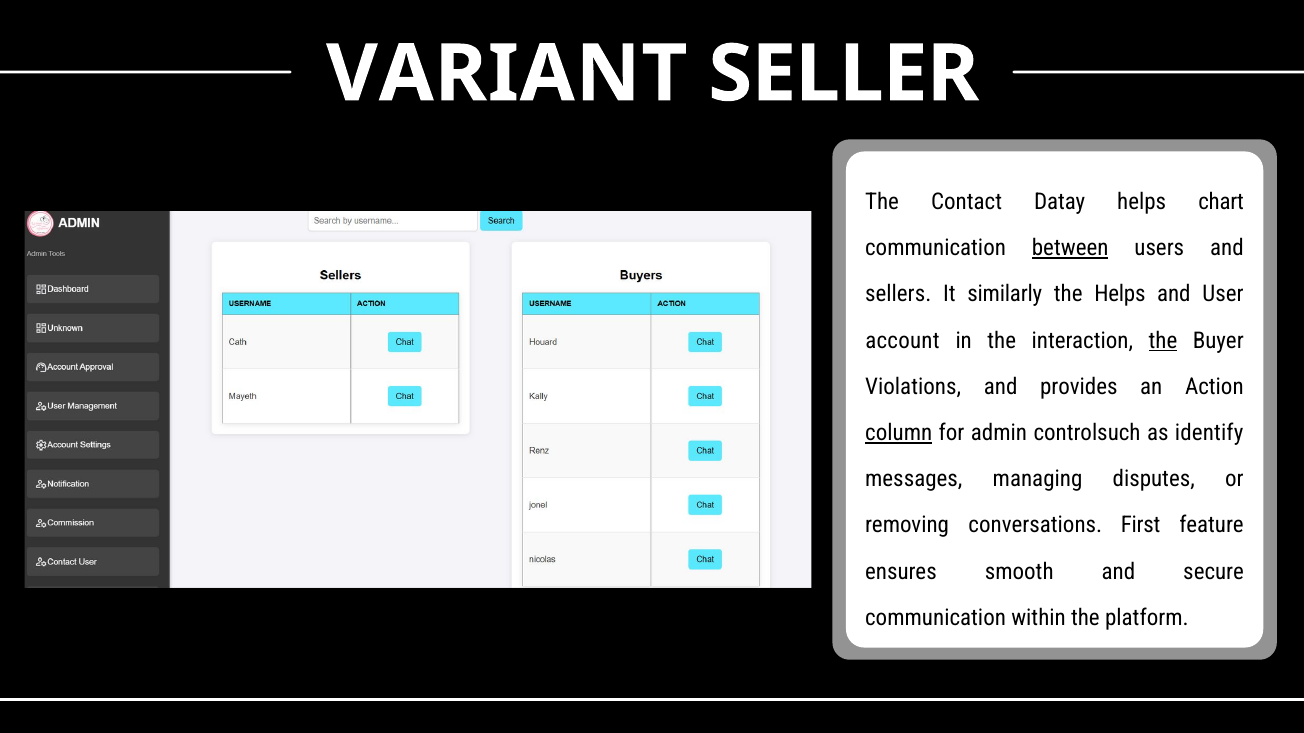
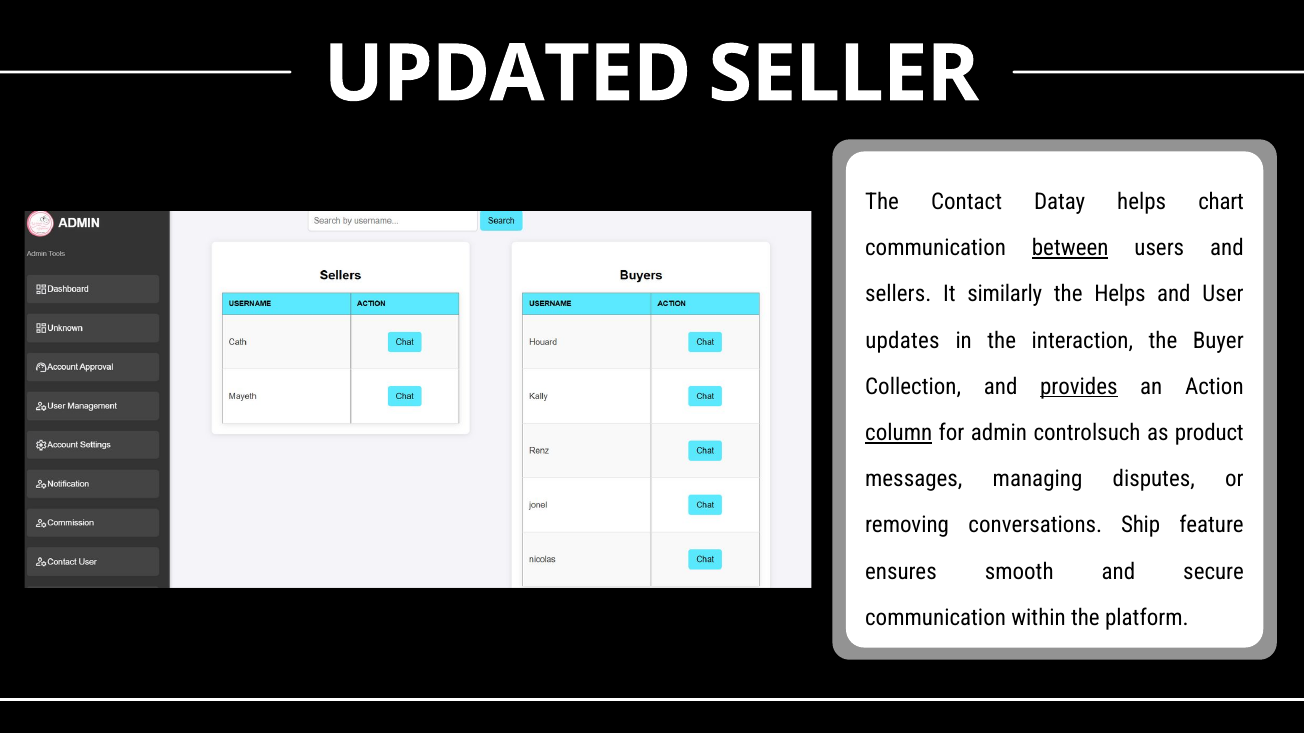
VARIANT: VARIANT -> UPDATED
account: account -> updates
the at (1163, 341) underline: present -> none
Violations: Violations -> Collection
provides underline: none -> present
identify: identify -> product
First: First -> Ship
